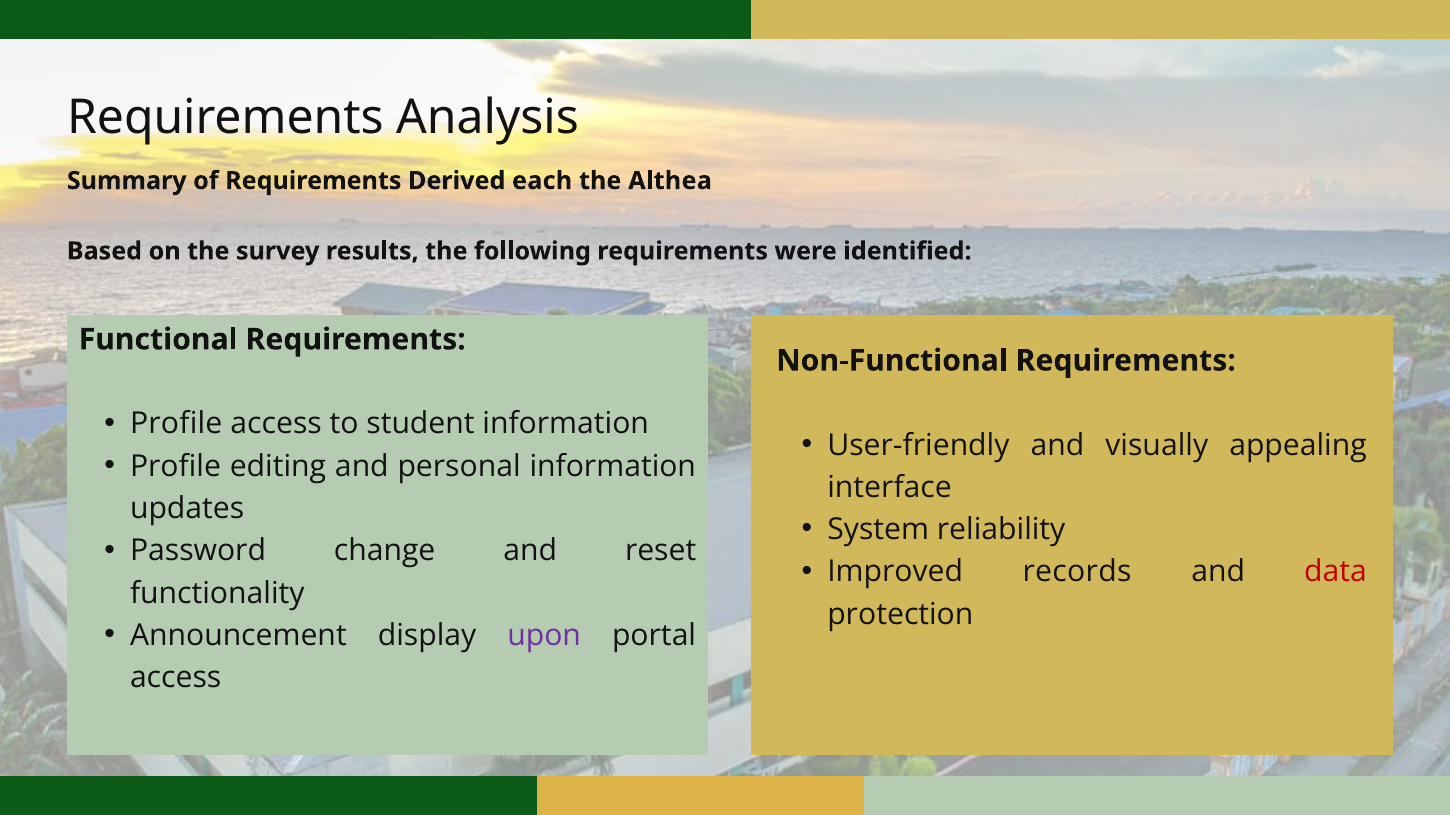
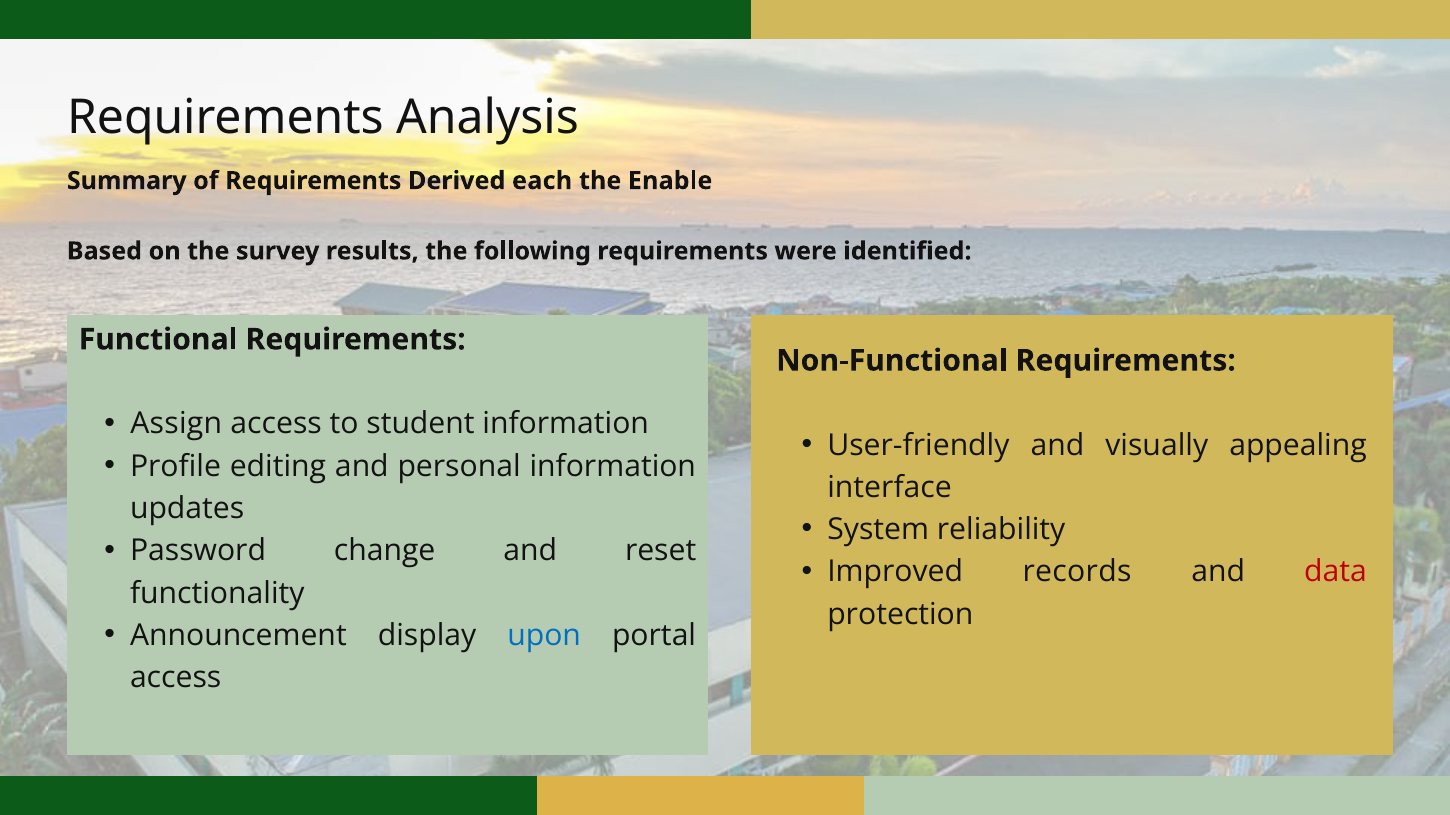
Althea: Althea -> Enable
Profile at (176, 424): Profile -> Assign
upon colour: purple -> blue
